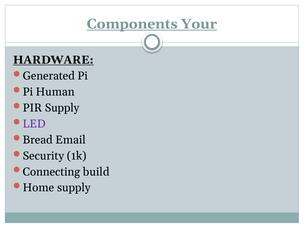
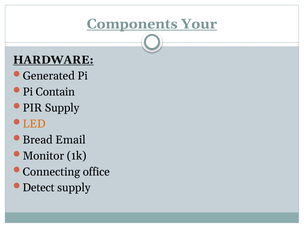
Human: Human -> Contain
LED colour: purple -> orange
Security: Security -> Monitor
build: build -> office
Home: Home -> Detect
